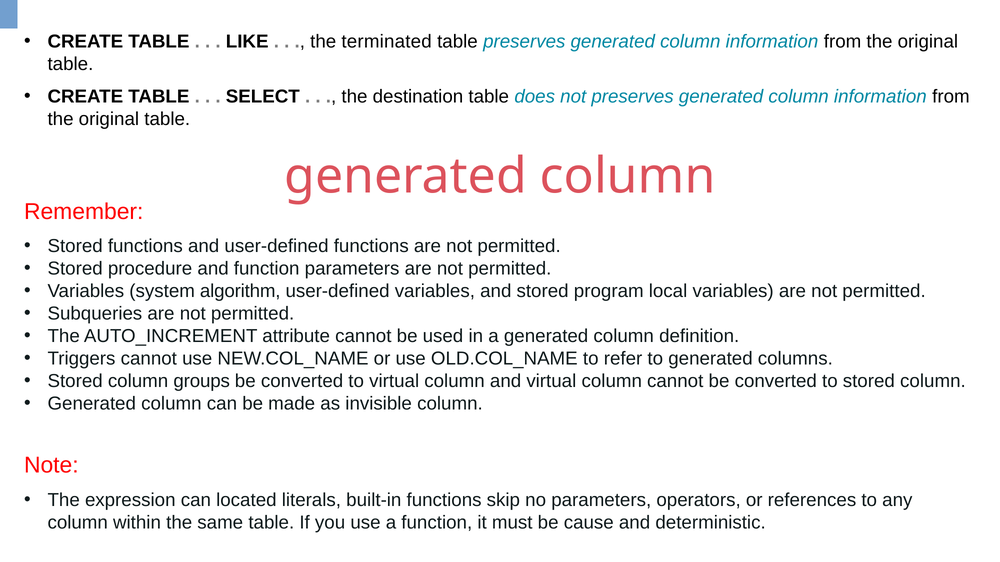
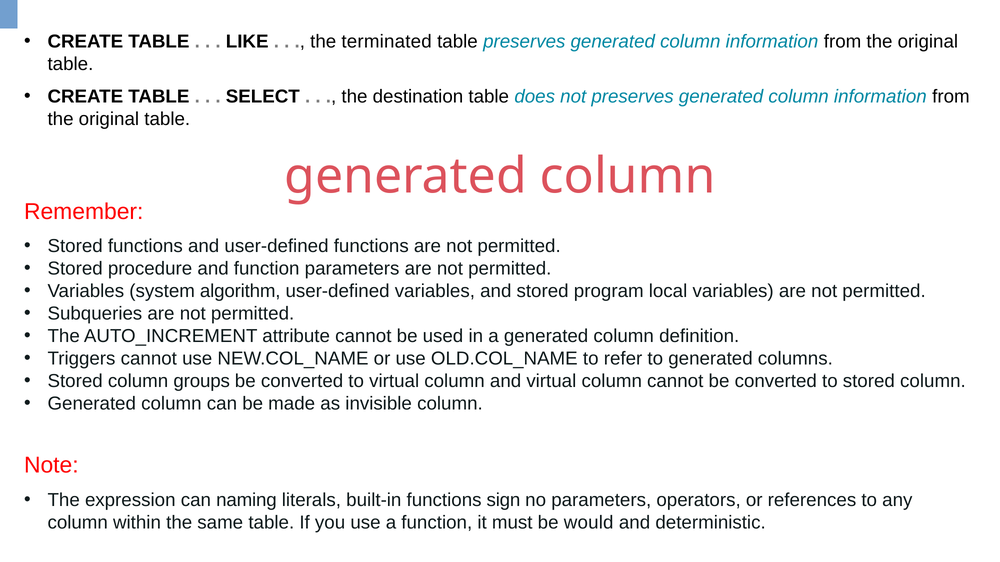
located: located -> naming
skip: skip -> sign
cause: cause -> would
